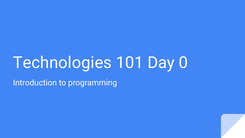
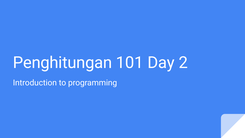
Technologies: Technologies -> Penghitungan
0: 0 -> 2
